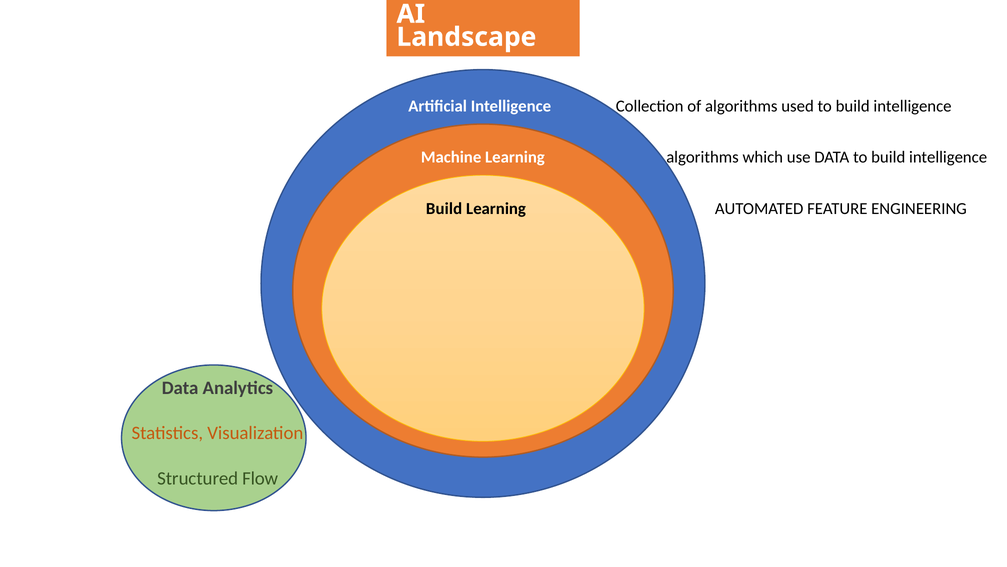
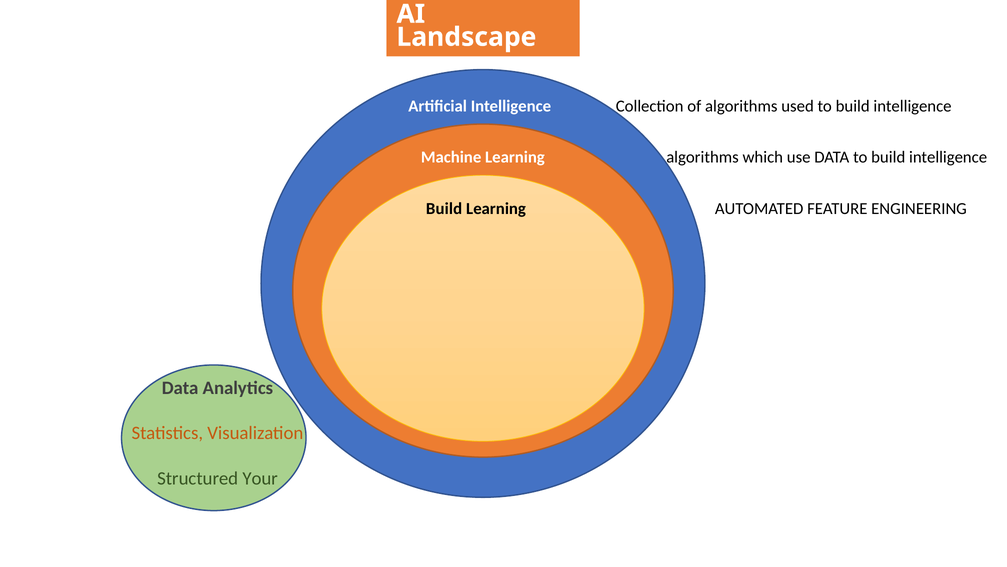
Flow: Flow -> Your
